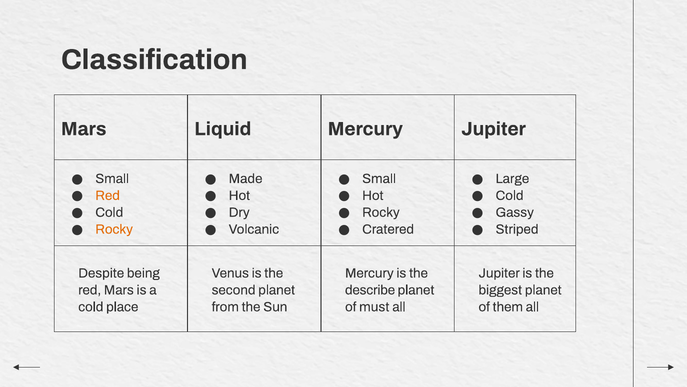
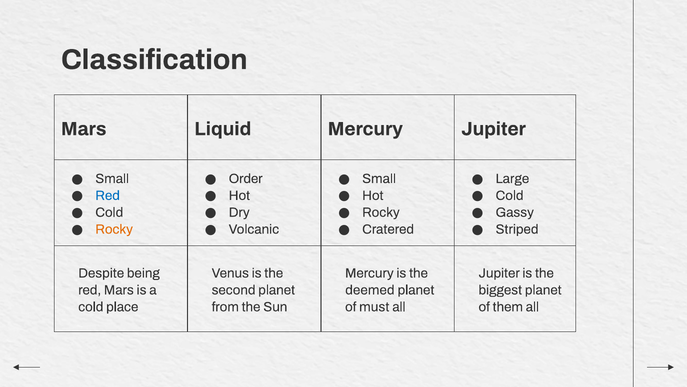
Made: Made -> Order
Red at (108, 195) colour: orange -> blue
describe: describe -> deemed
